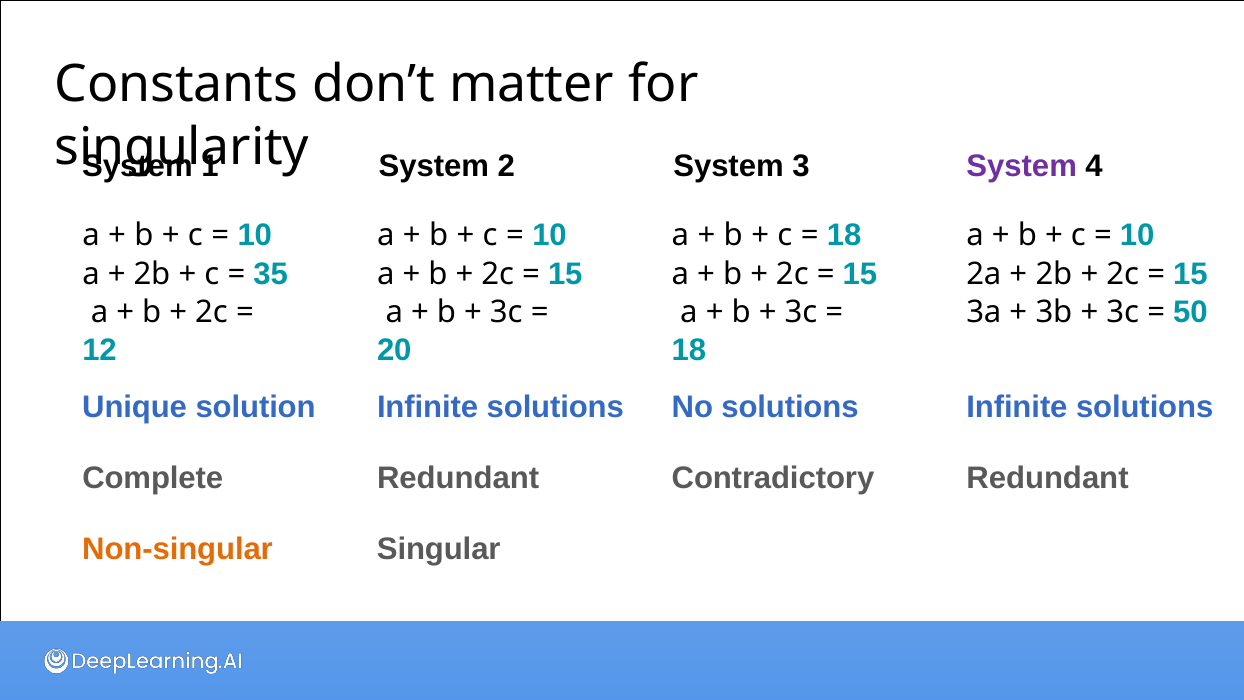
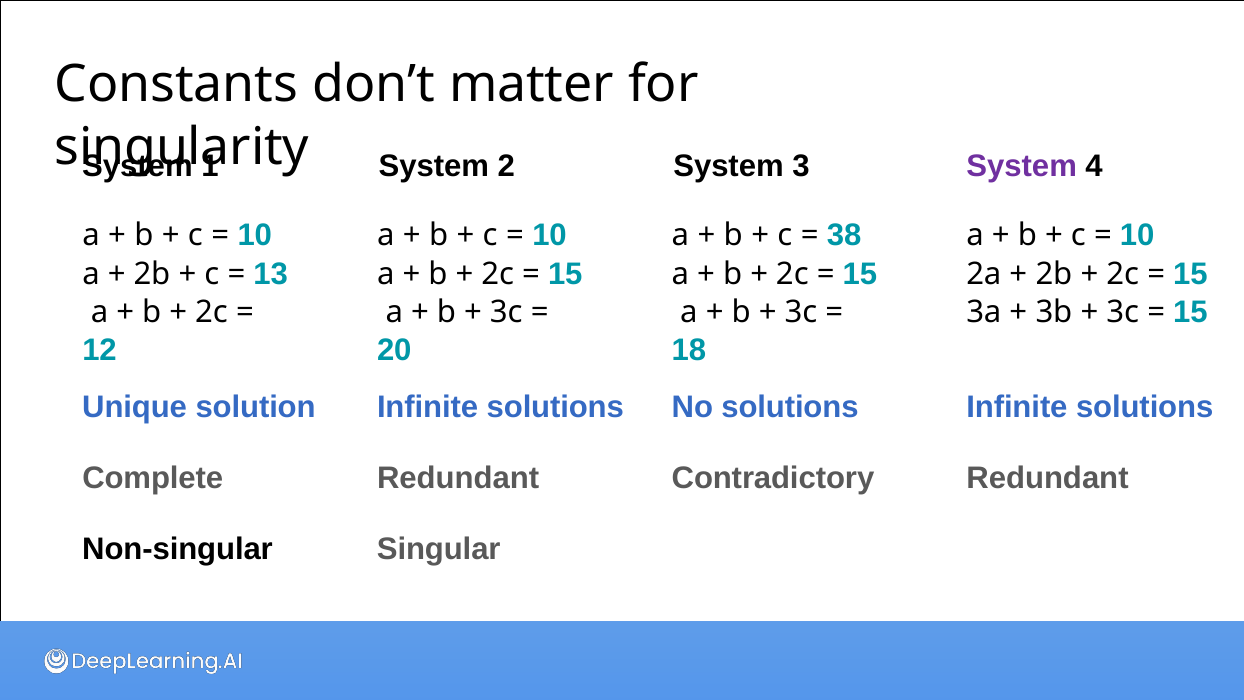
18 at (844, 236): 18 -> 38
35: 35 -> 13
50 at (1190, 312): 50 -> 15
Non-singular colour: orange -> black
